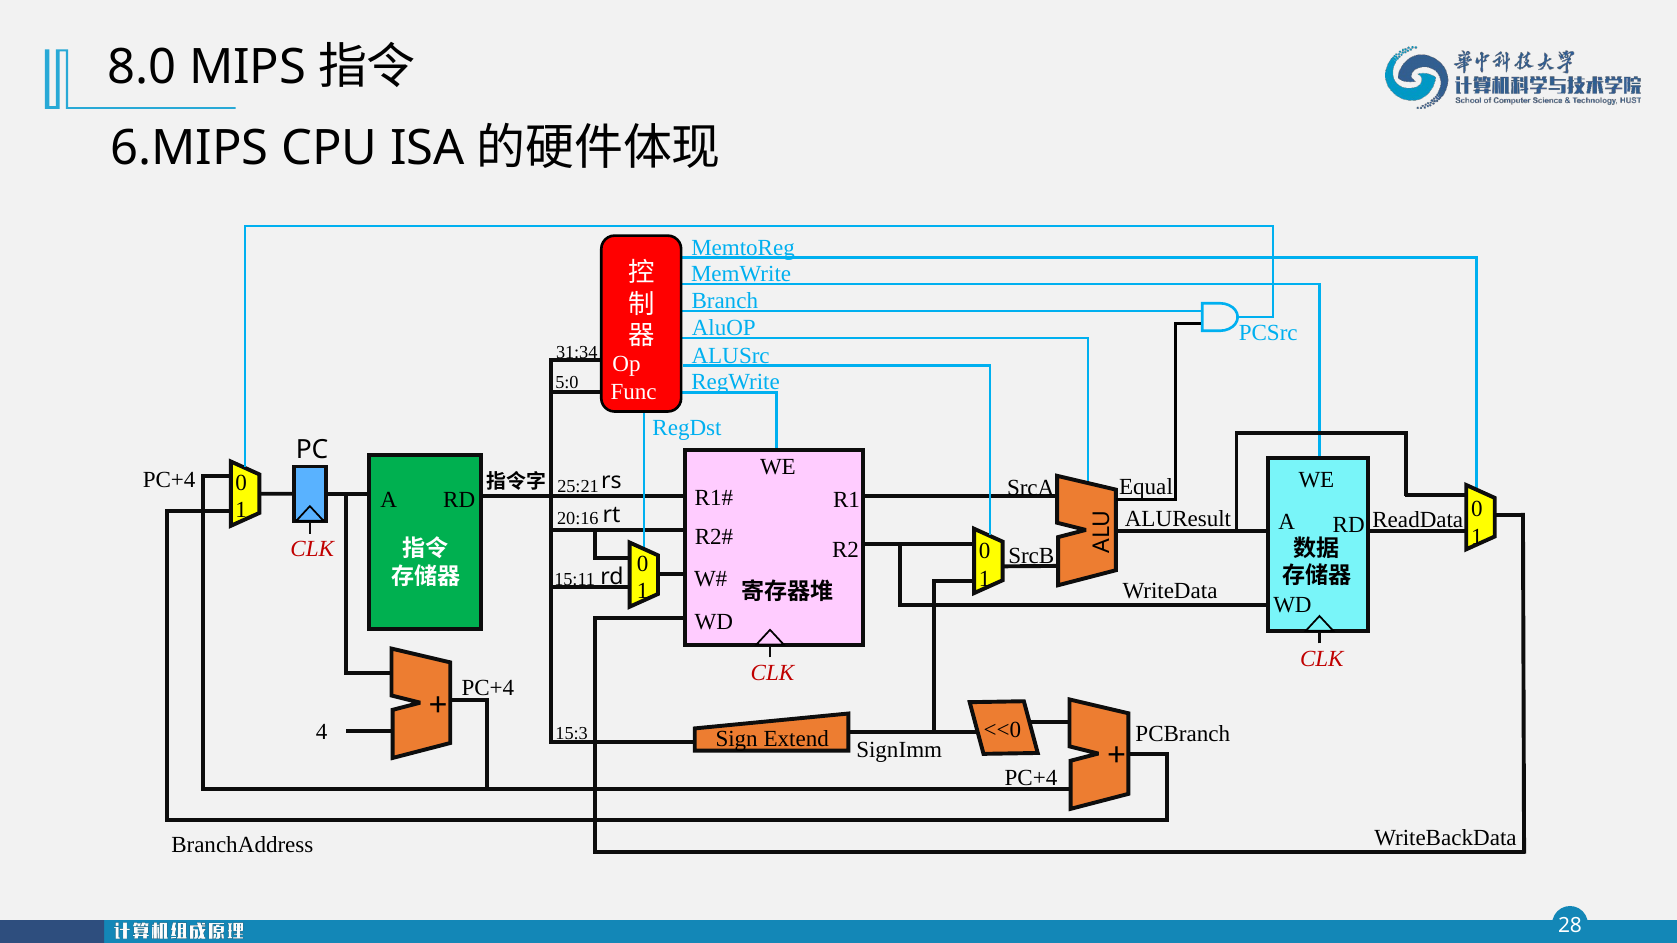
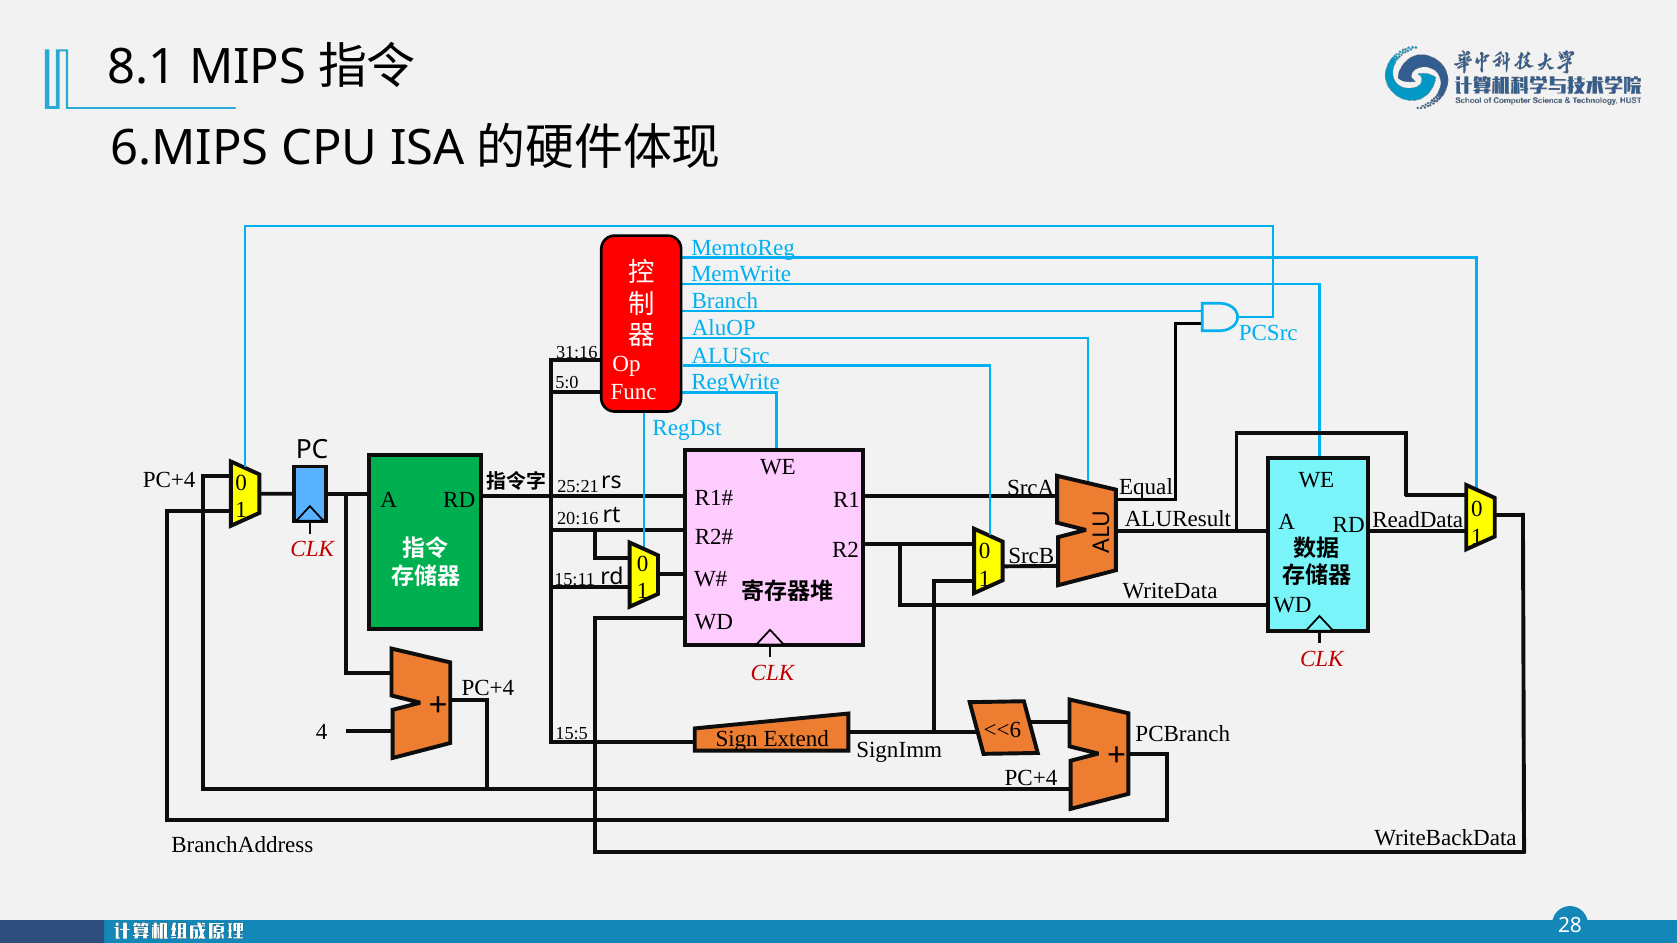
8.0: 8.0 -> 8.1
31:34: 31:34 -> 31:16
<<0: <<0 -> <<6
15:3: 15:3 -> 15:5
